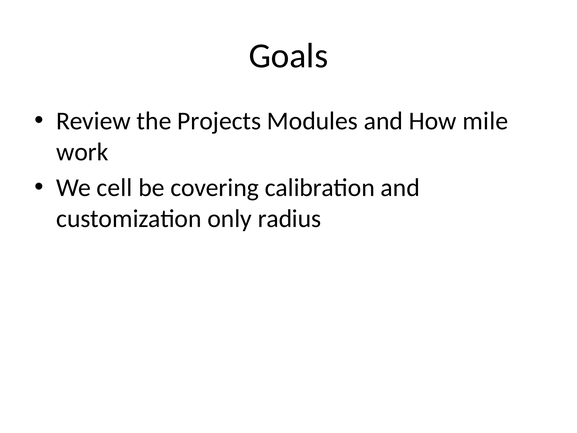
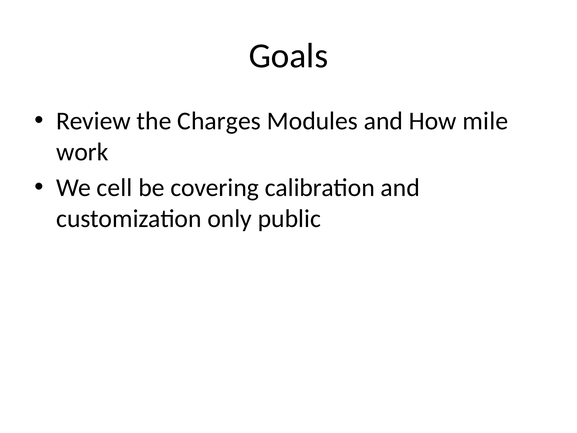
Projects: Projects -> Charges
radius: radius -> public
